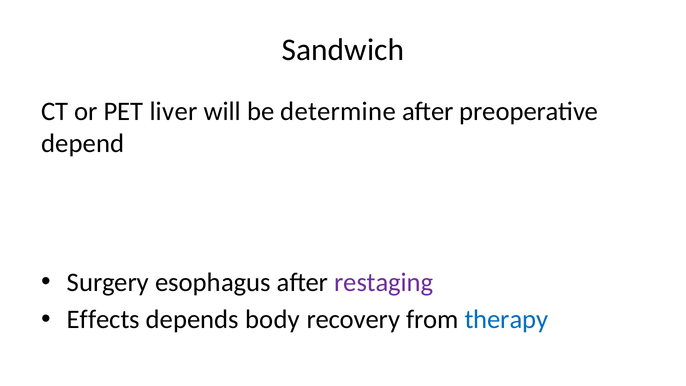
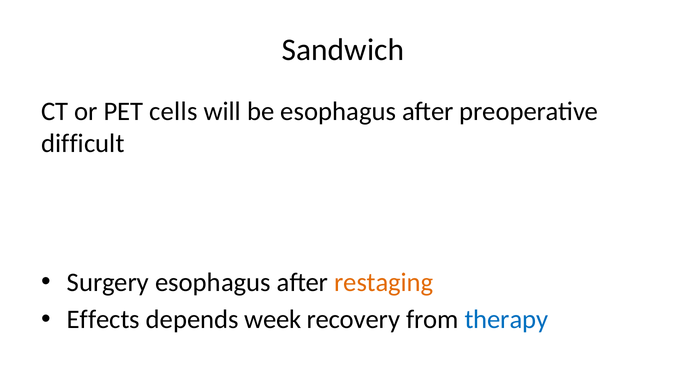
liver: liver -> cells
be determine: determine -> esophagus
depend: depend -> difficult
restaging colour: purple -> orange
body: body -> week
